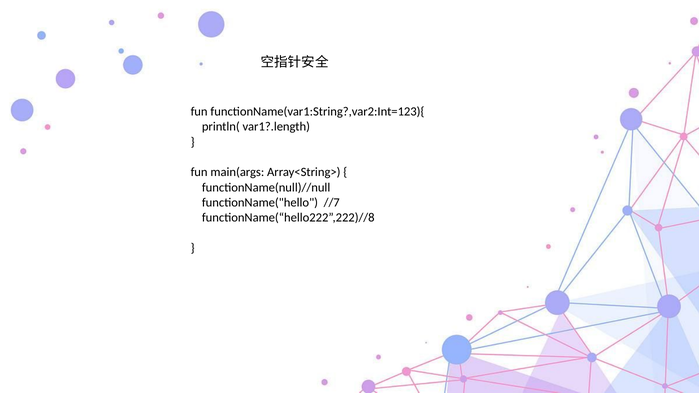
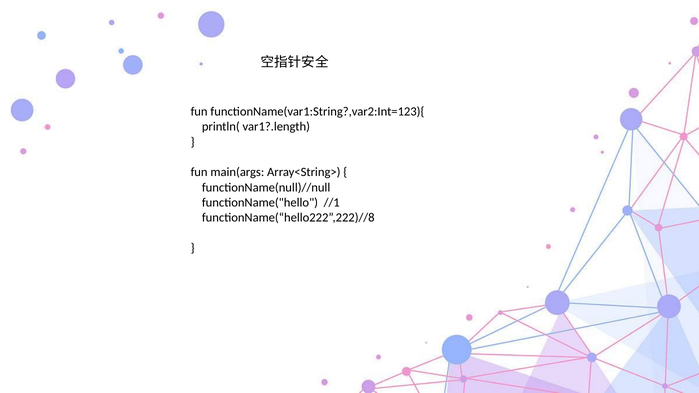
//7: //7 -> //1
